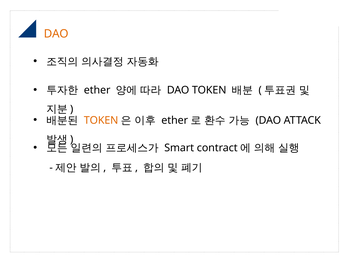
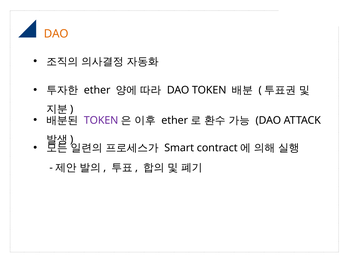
TOKEN at (101, 120) colour: orange -> purple
